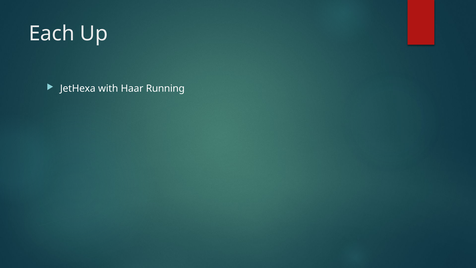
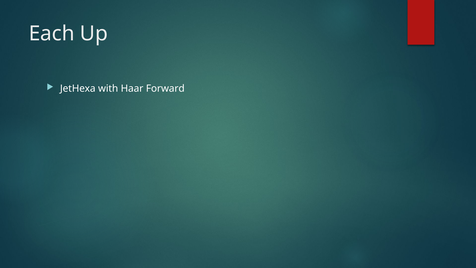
Running: Running -> Forward
